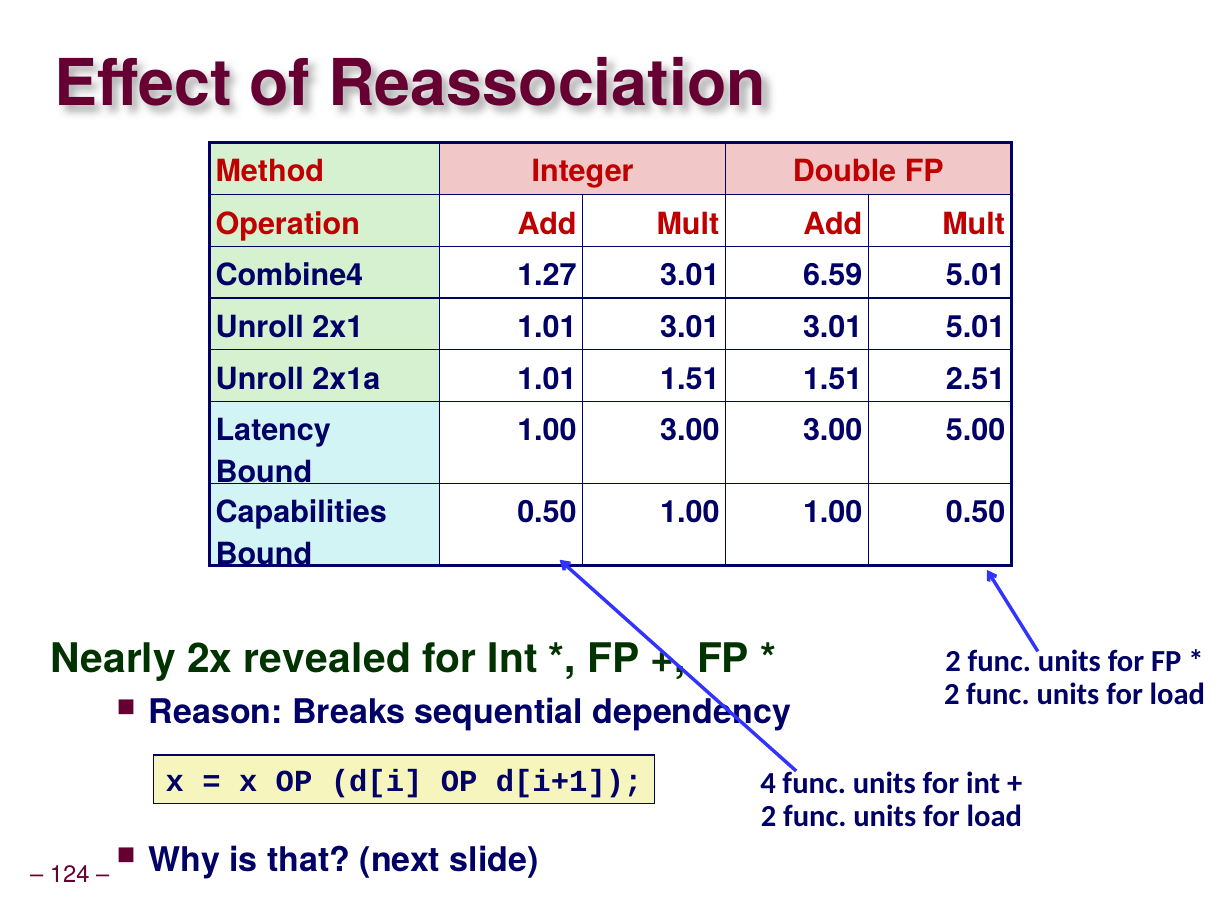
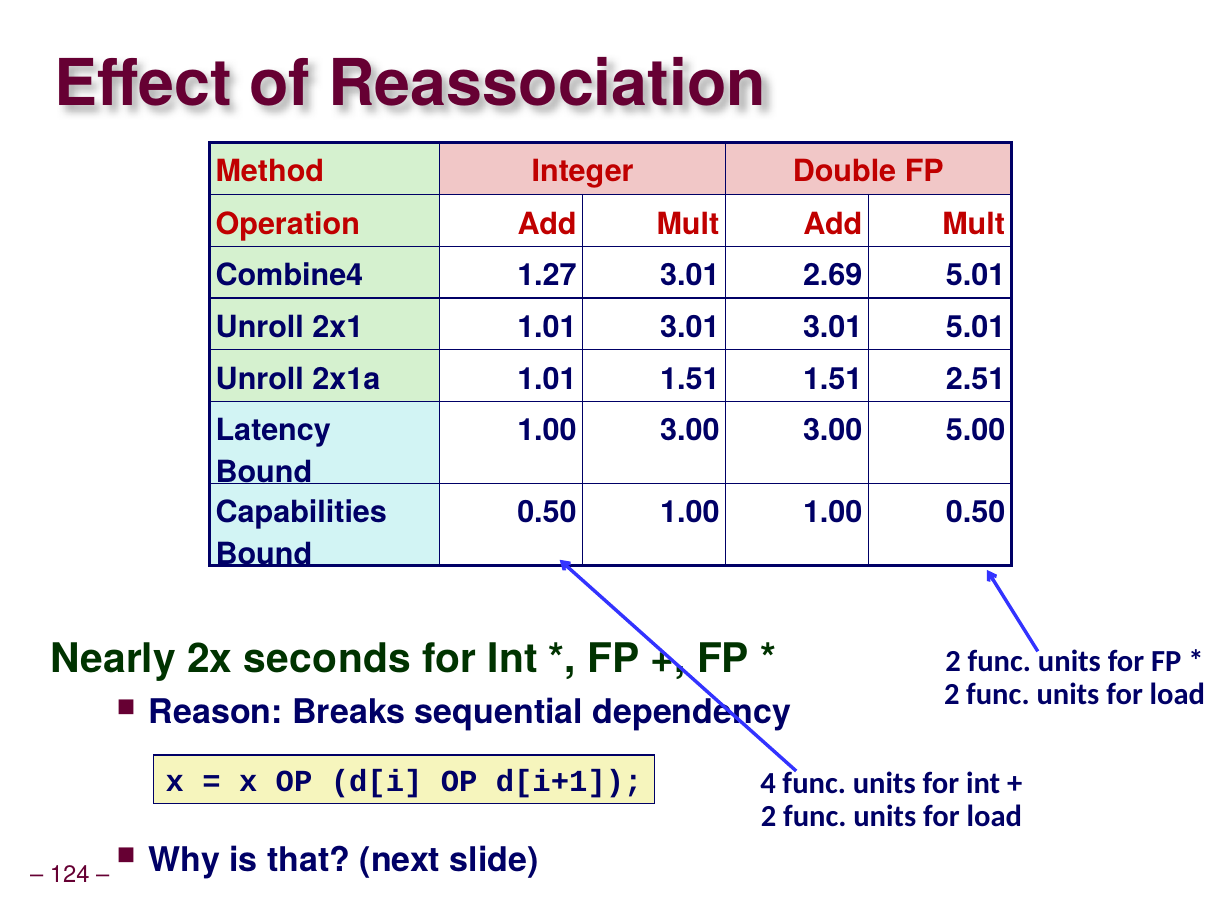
6.59: 6.59 -> 2.69
revealed: revealed -> seconds
